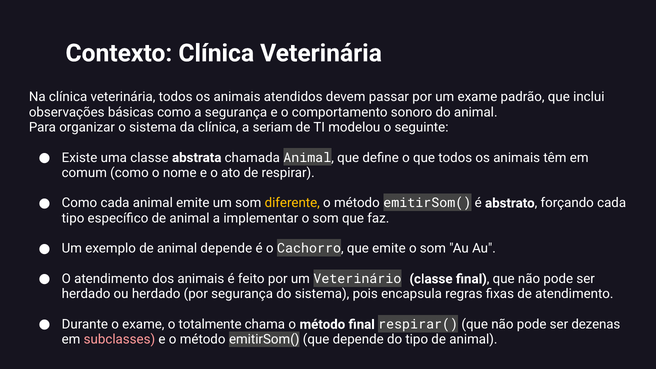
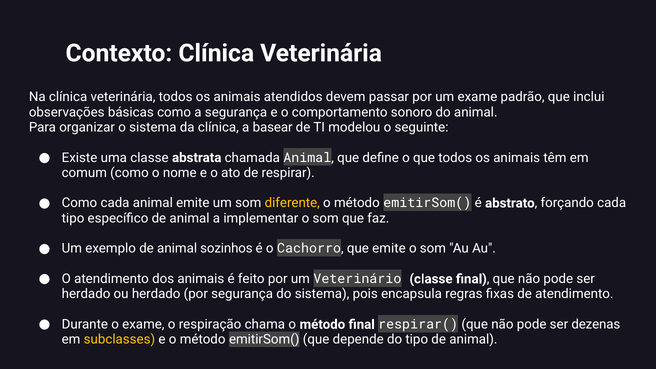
seriam: seriam -> basear
animal depende: depende -> sozinhos
totalmente: totalmente -> respiração
subclasses colour: pink -> yellow
